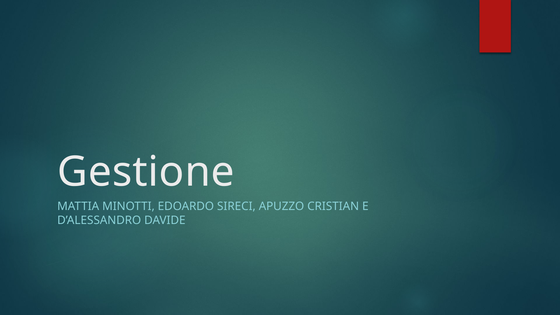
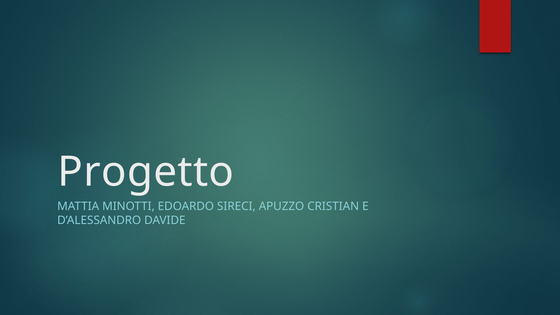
Gestione: Gestione -> Progetto
